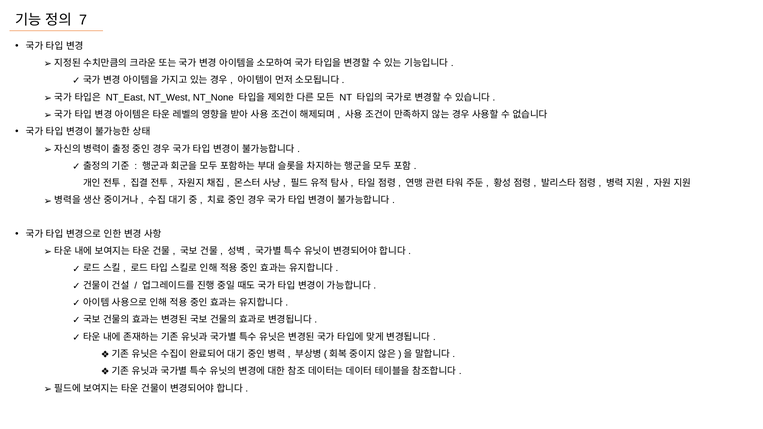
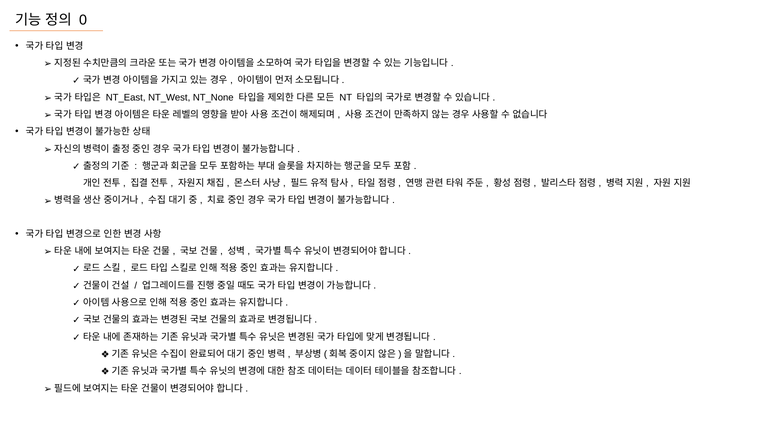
7: 7 -> 0
